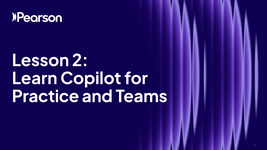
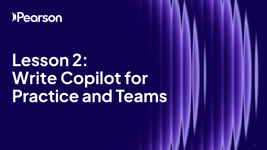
Learn: Learn -> Write
